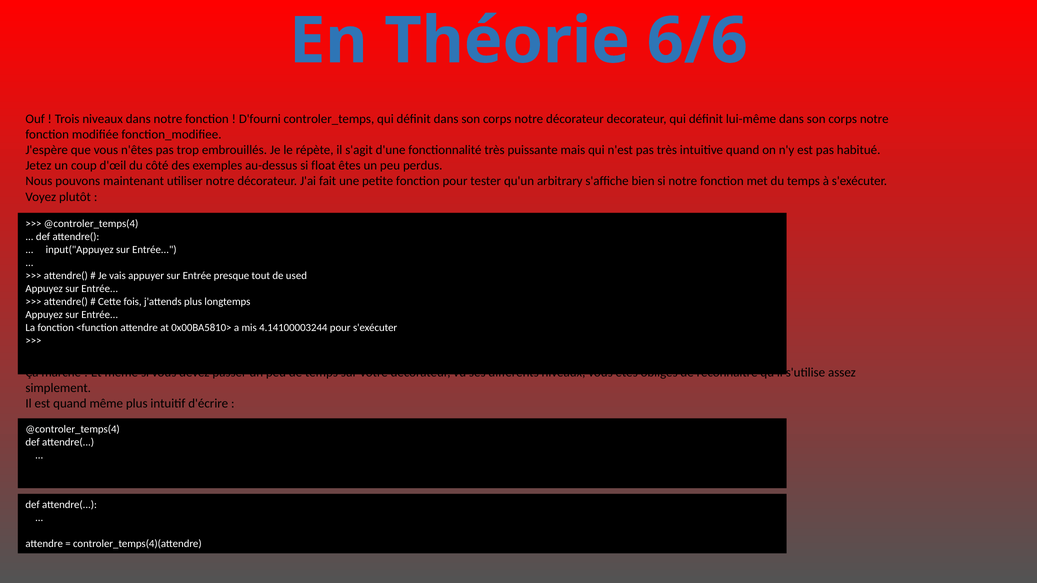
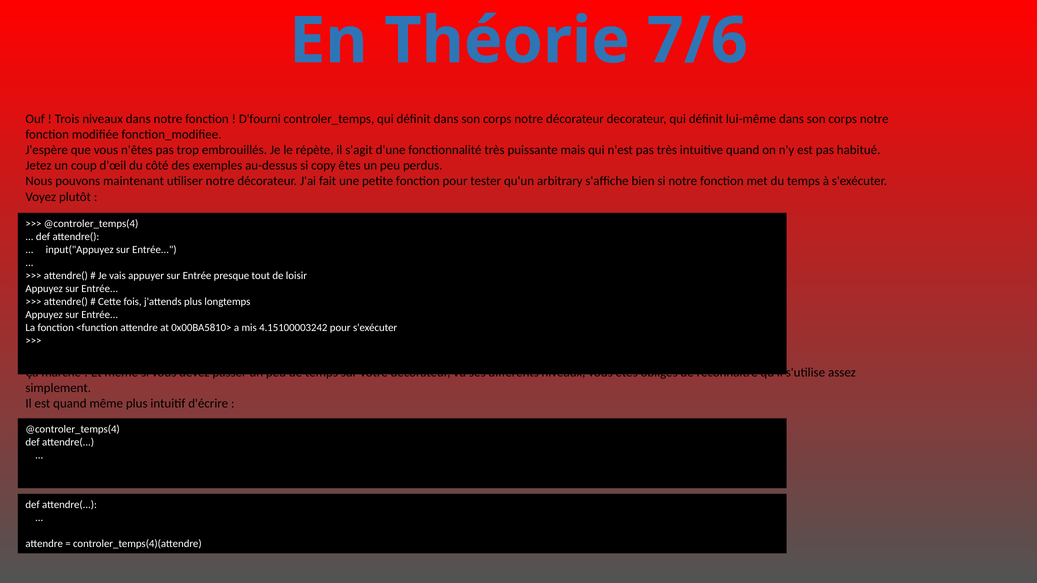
6/6: 6/6 -> 7/6
float: float -> copy
used: used -> loisir
4.14100003244: 4.14100003244 -> 4.15100003242
